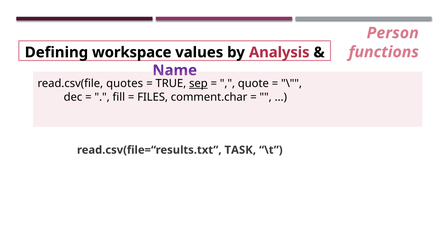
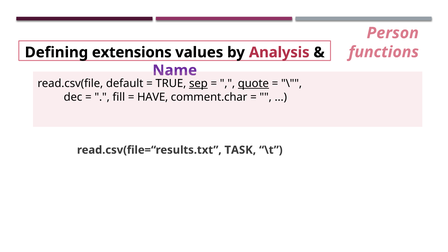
workspace: workspace -> extensions
quotes: quotes -> default
quote underline: none -> present
FILES: FILES -> HAVE
